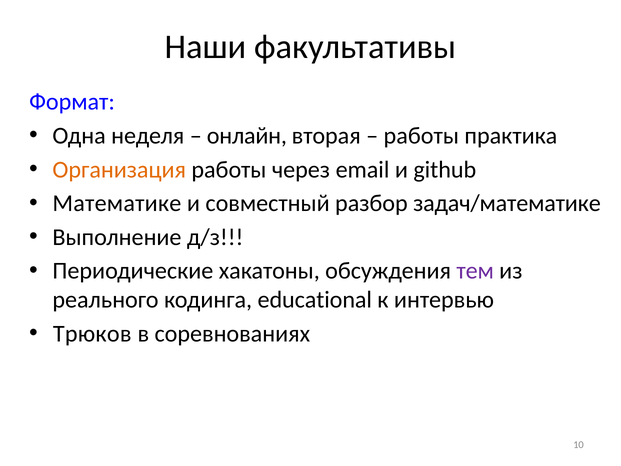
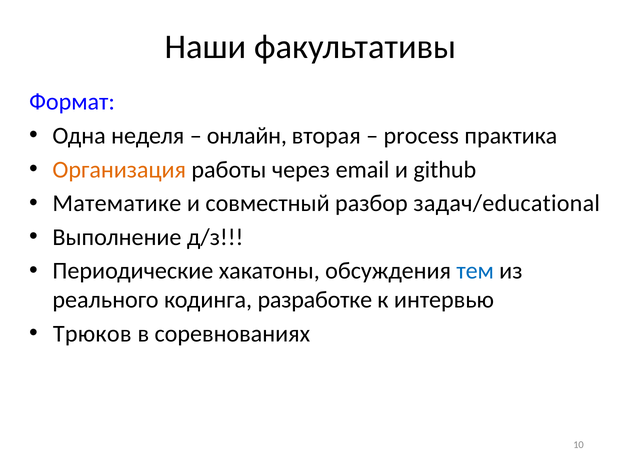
работы at (421, 136): работы -> process
задач/математике: задач/математике -> задач/educational
тем colour: purple -> blue
educational: educational -> разработке
